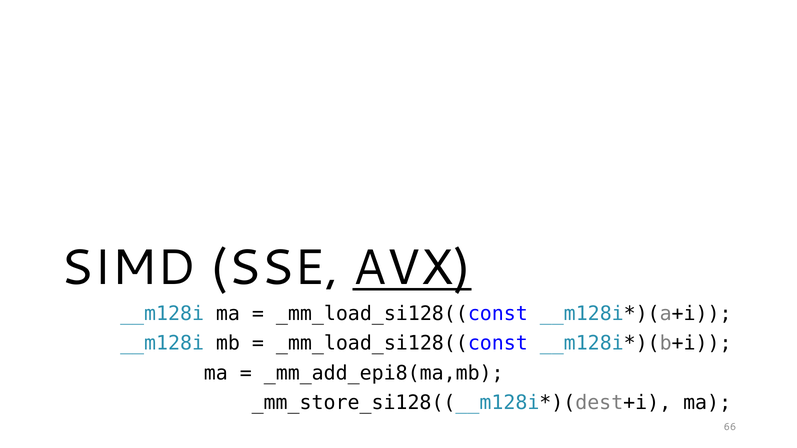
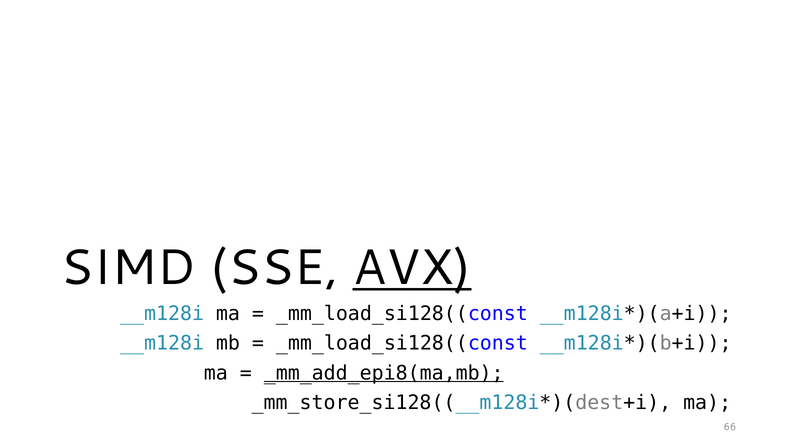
_mm_add_epi8(ma,mb underline: none -> present
